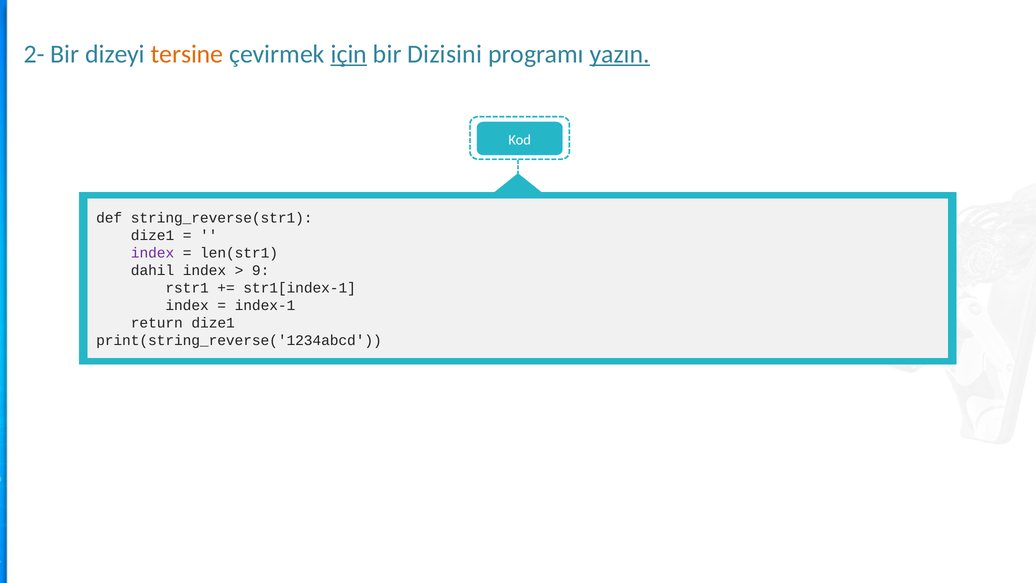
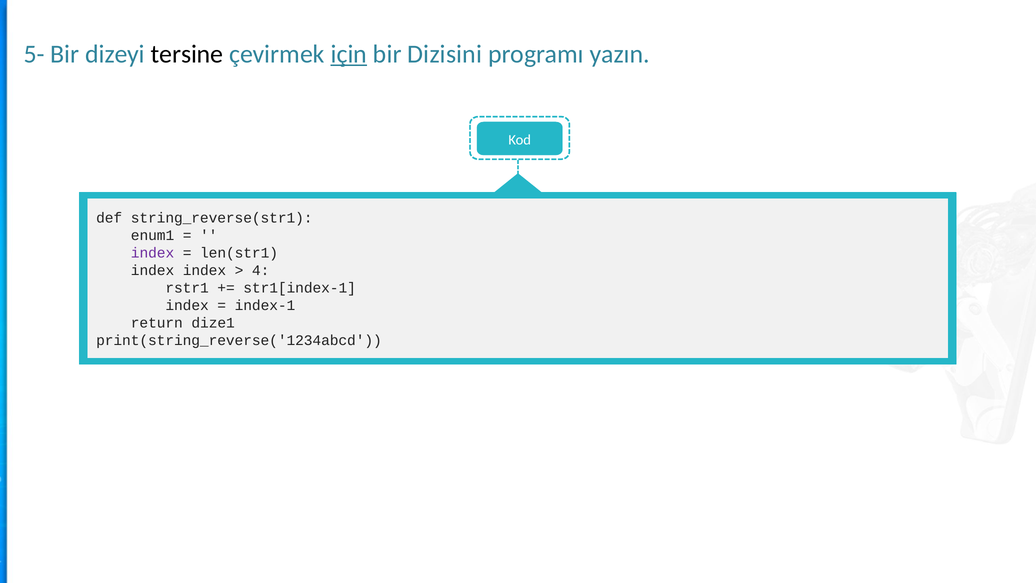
2-: 2- -> 5-
tersine colour: orange -> black
yazın underline: present -> none
dize1 at (153, 236): dize1 -> enum1
dahil at (153, 271): dahil -> index
9: 9 -> 4
